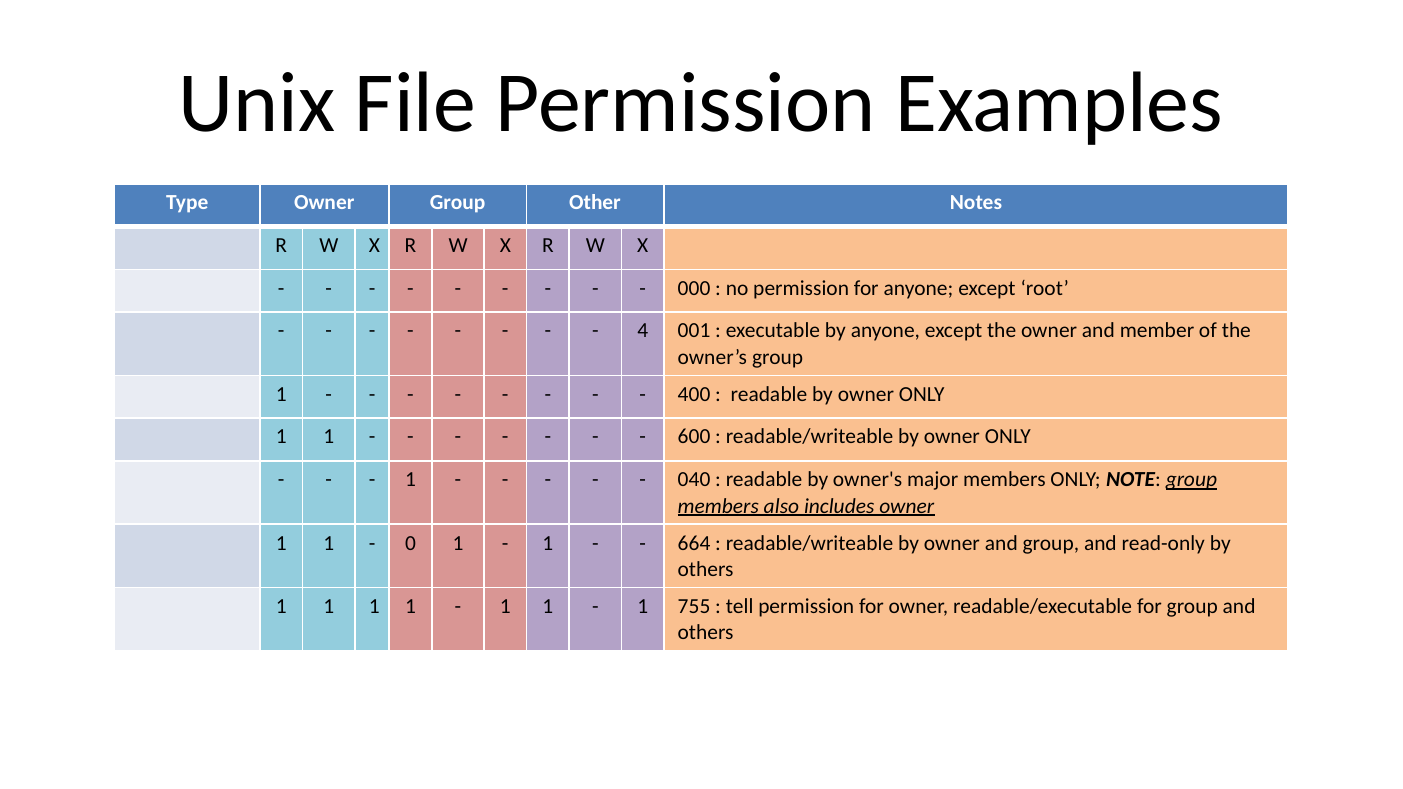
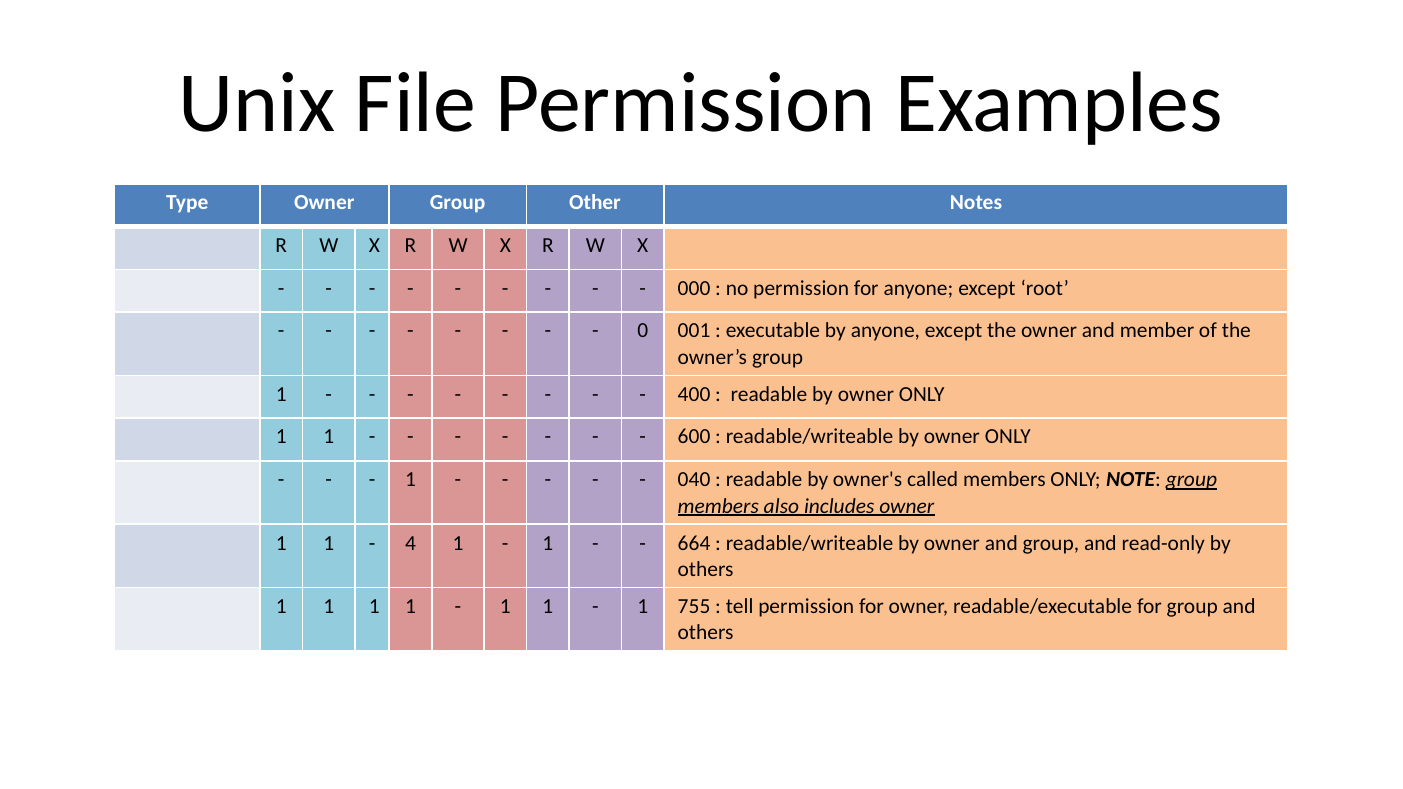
4: 4 -> 0
major: major -> called
0: 0 -> 4
